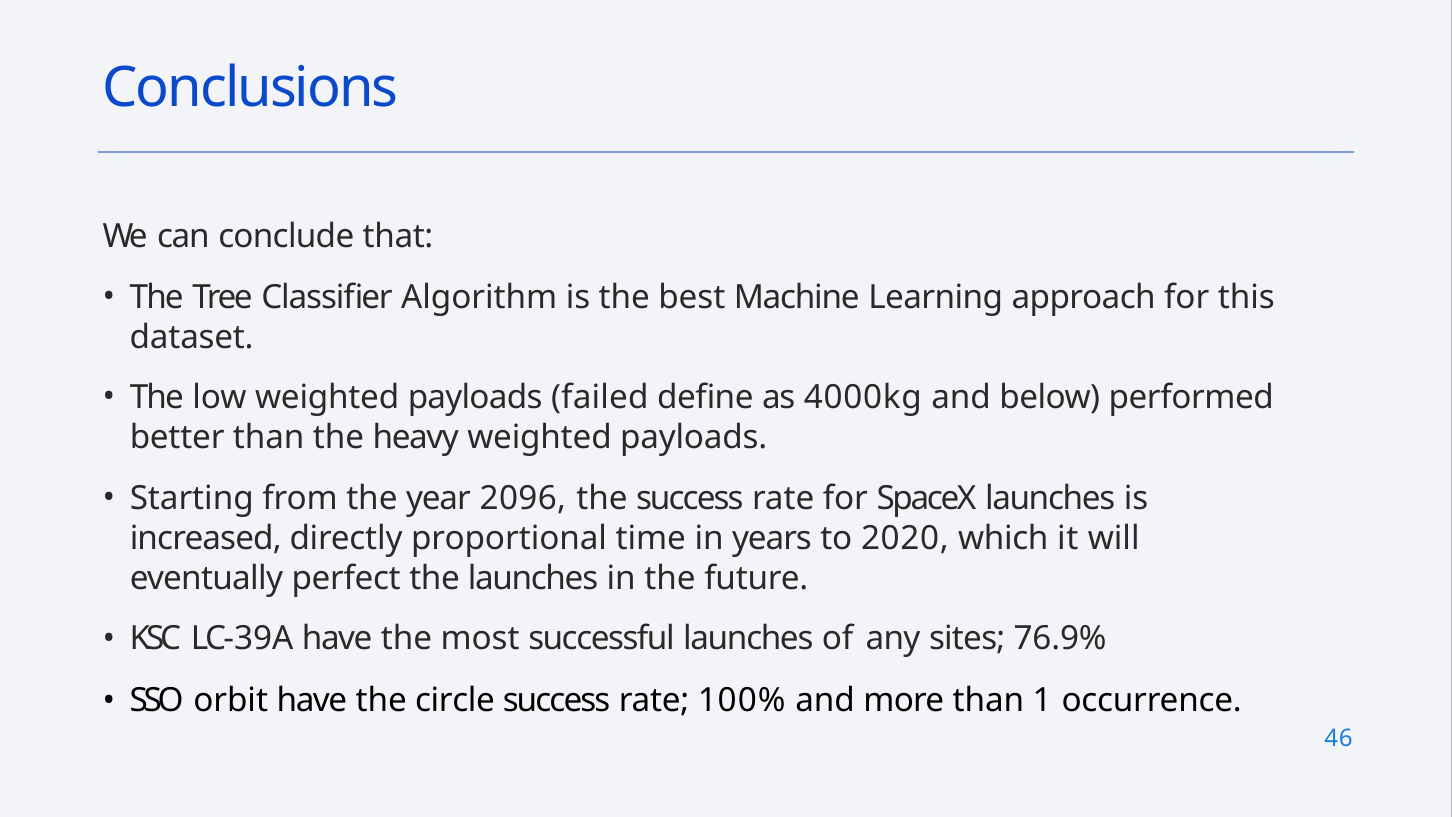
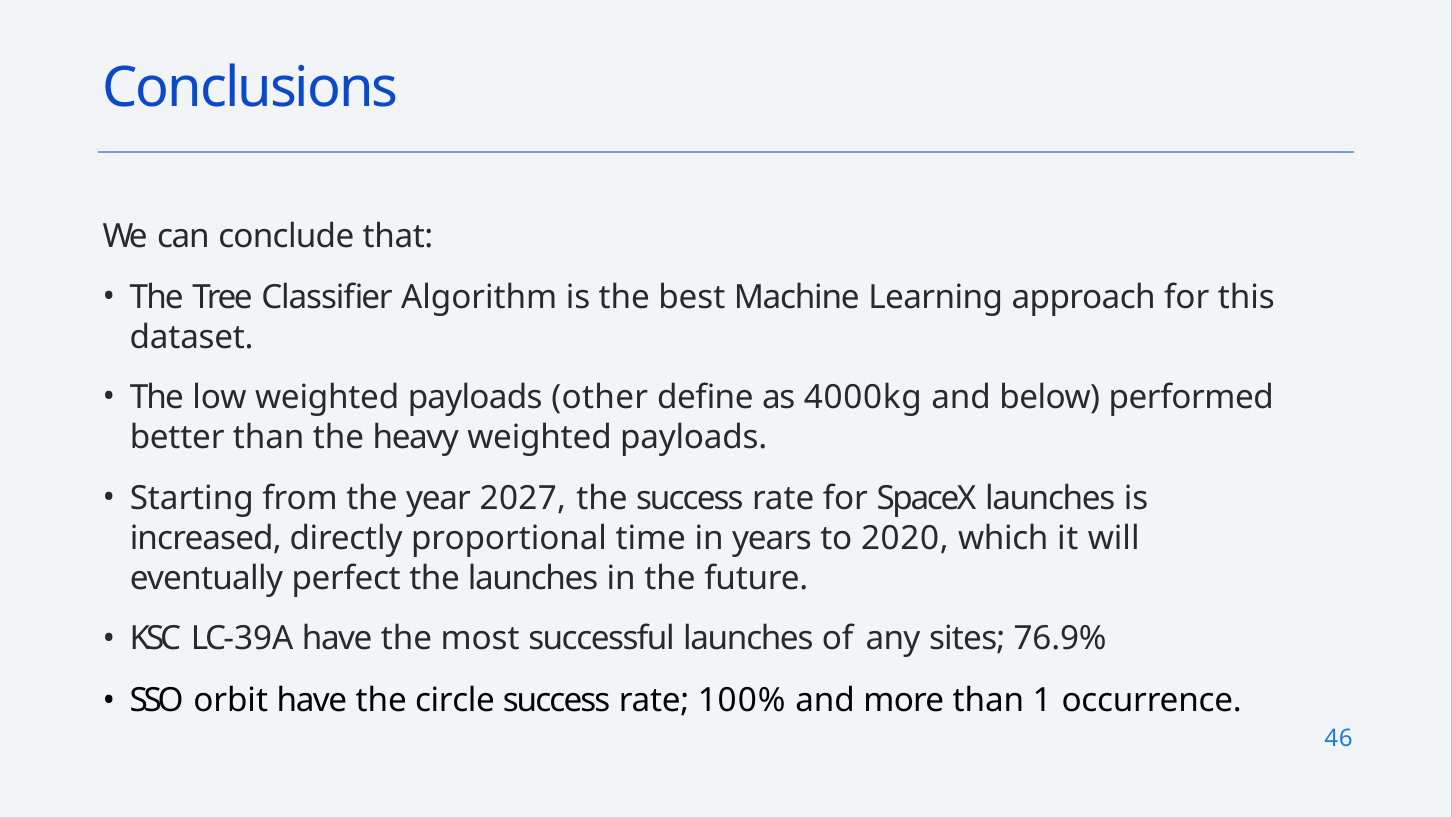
failed: failed -> other
2096: 2096 -> 2027
